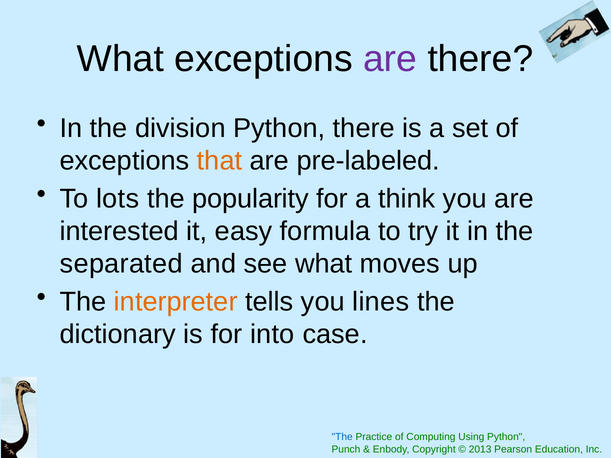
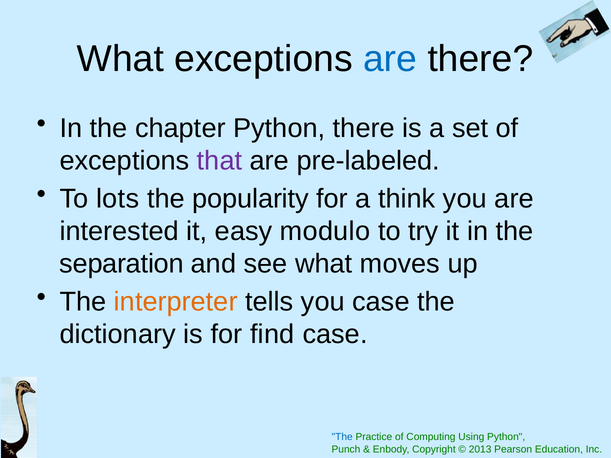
are at (390, 59) colour: purple -> blue
division: division -> chapter
that colour: orange -> purple
formula: formula -> modulo
separated: separated -> separation
you lines: lines -> case
into: into -> find
